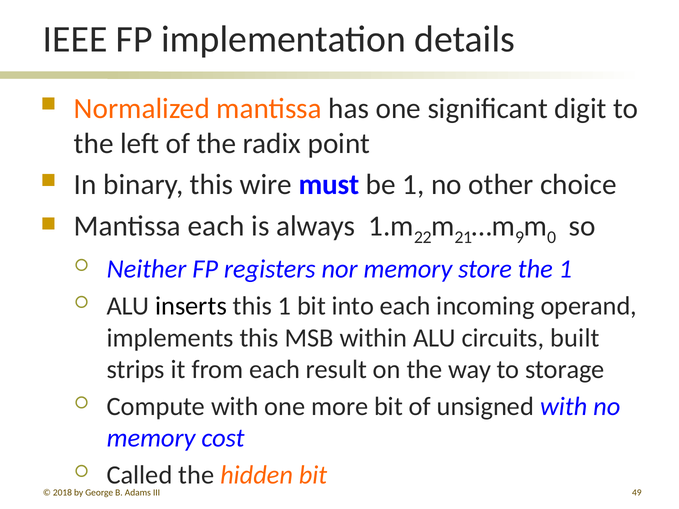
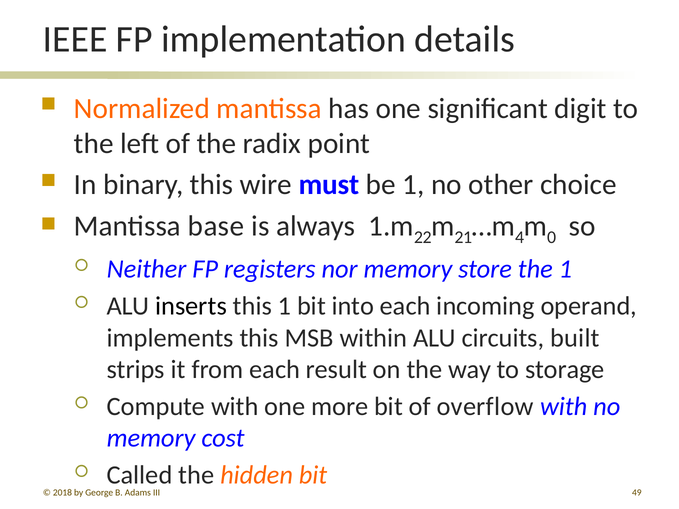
Mantissa each: each -> base
9: 9 -> 4
unsigned: unsigned -> overflow
